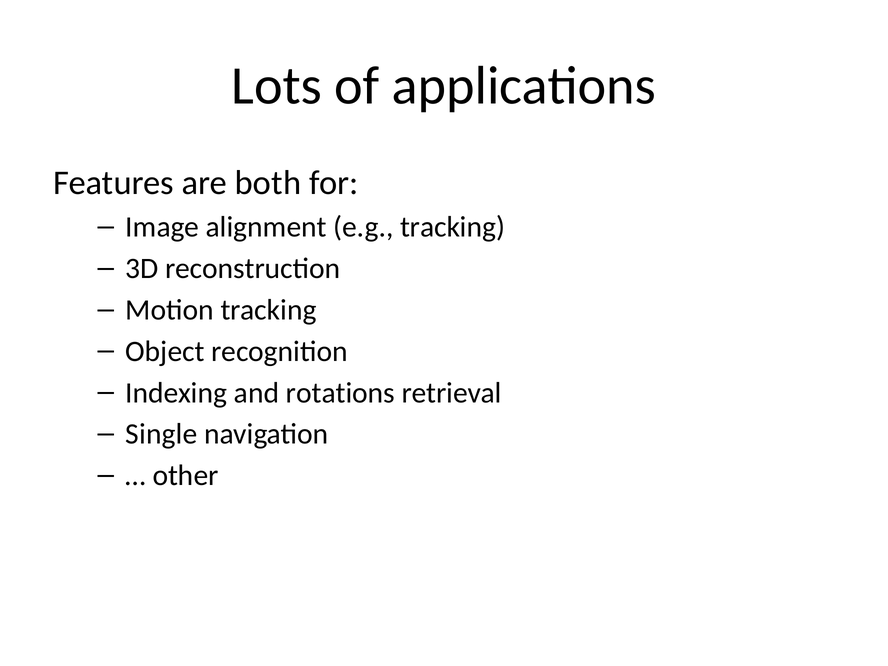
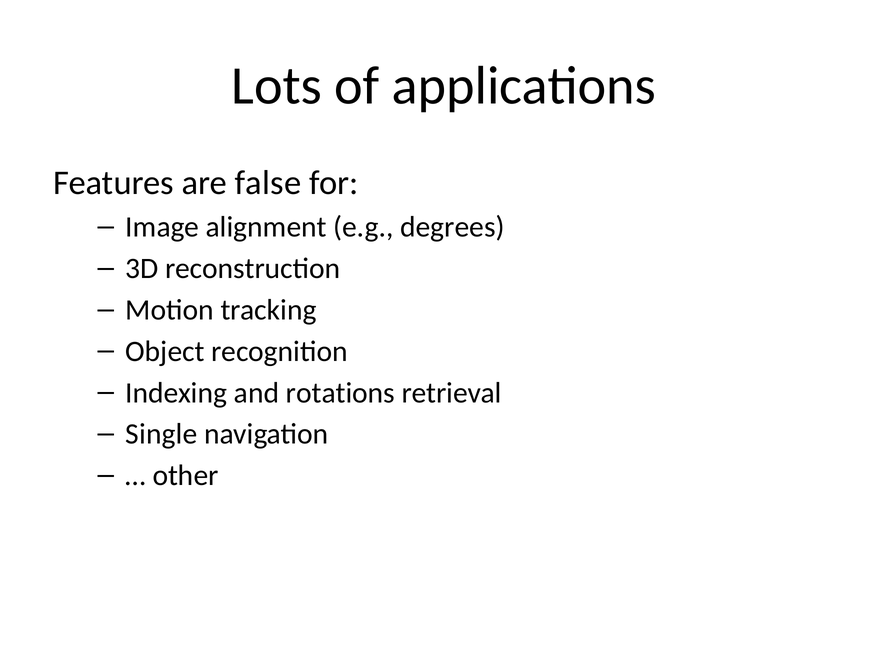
both: both -> false
e.g tracking: tracking -> degrees
